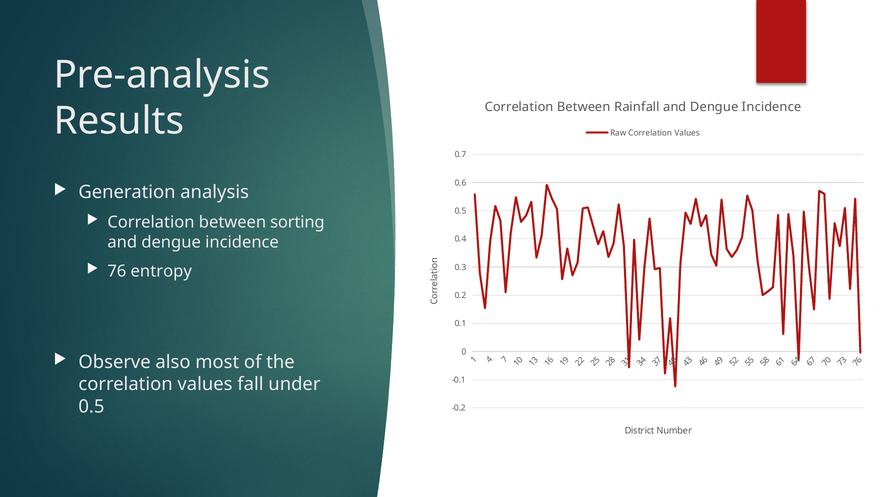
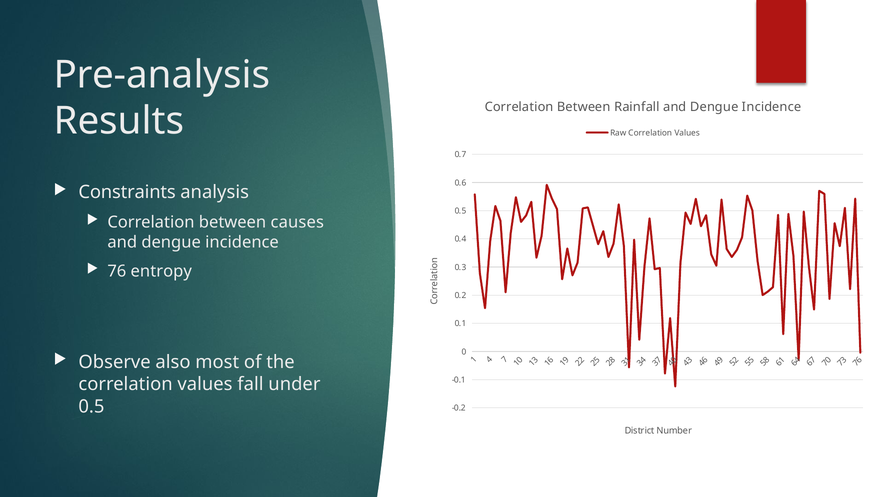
Generation: Generation -> Constraints
sorting: sorting -> causes
